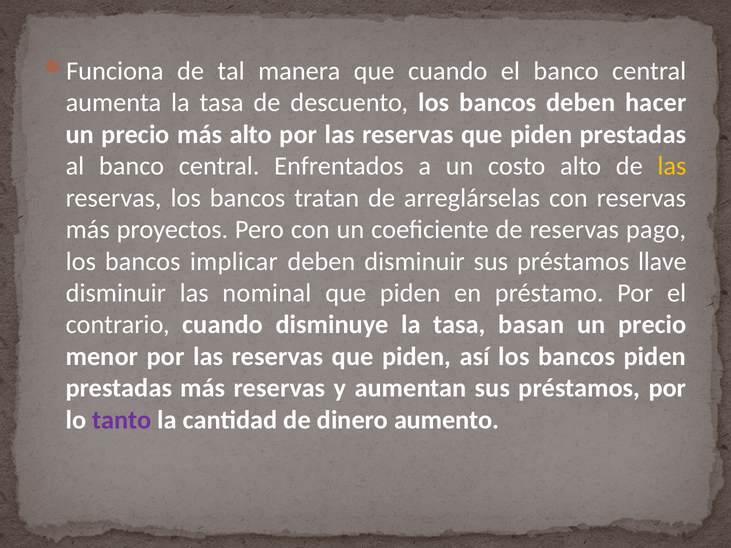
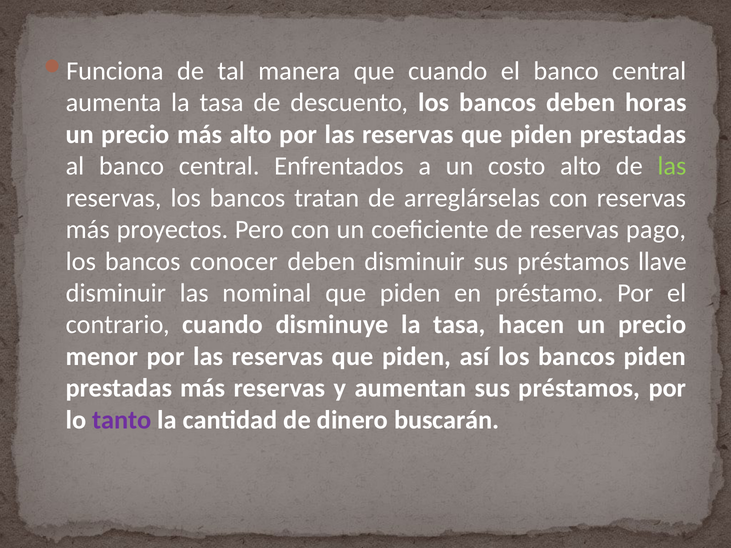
hacer: hacer -> horas
las at (672, 166) colour: yellow -> light green
implicar: implicar -> conocer
basan: basan -> hacen
aumento: aumento -> buscarán
